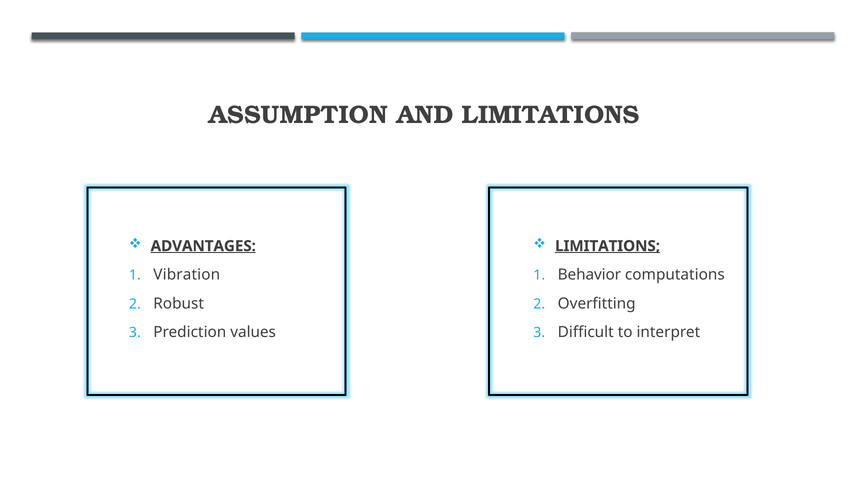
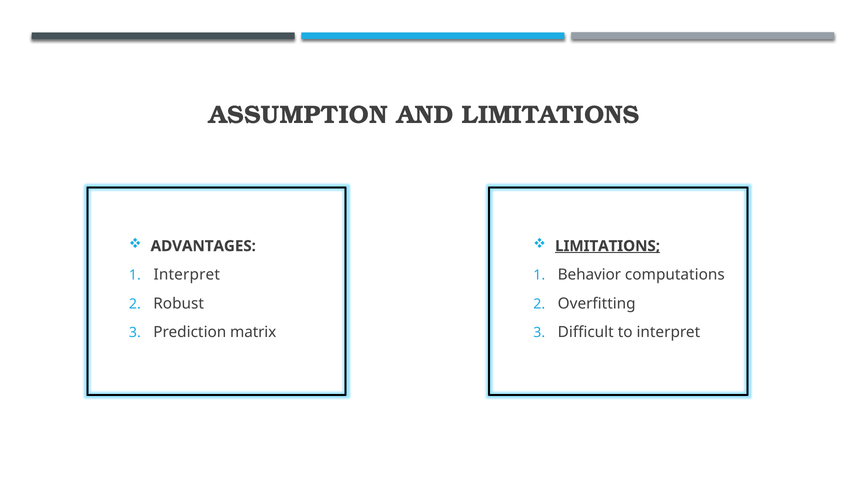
ADVANTAGES underline: present -> none
Vibration at (187, 275): Vibration -> Interpret
values: values -> matrix
